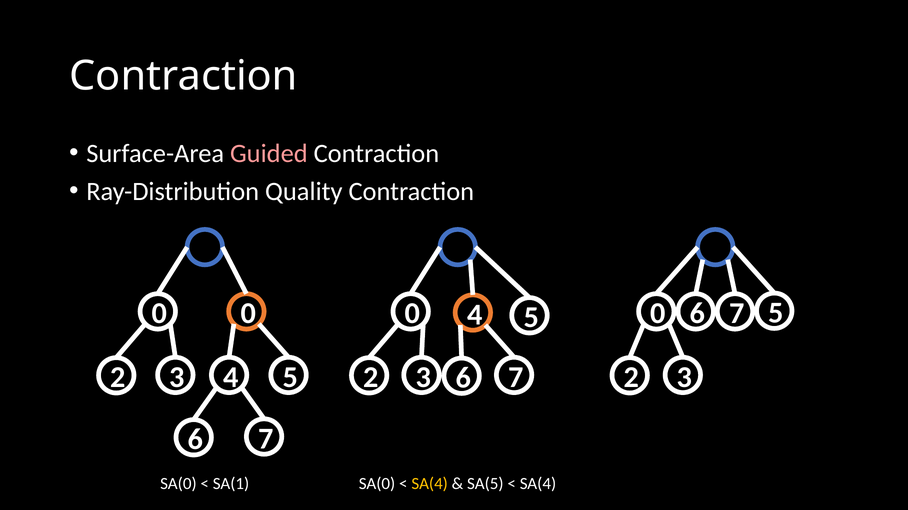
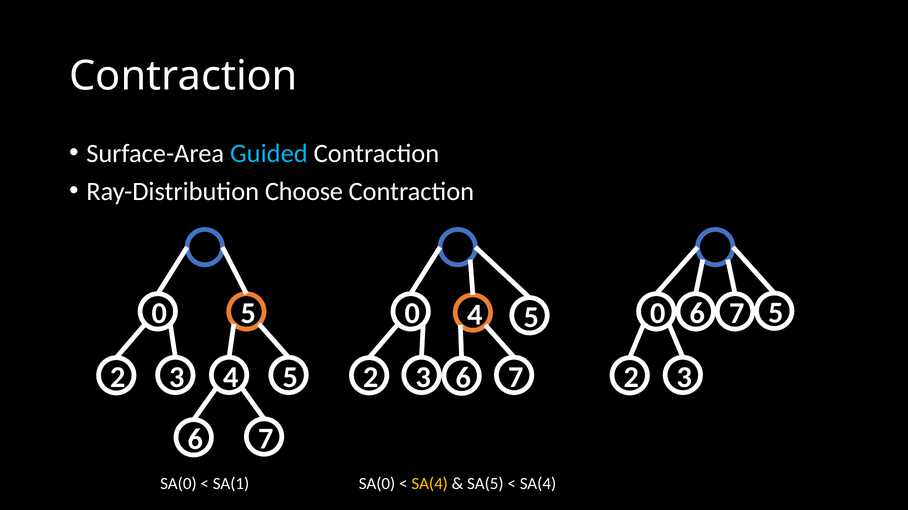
Guided colour: pink -> light blue
Quality: Quality -> Choose
0 0: 0 -> 5
